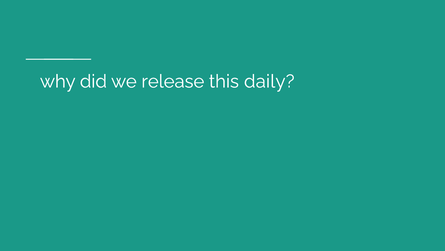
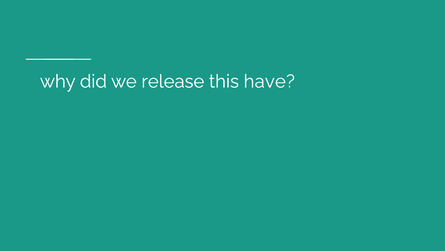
daily: daily -> have
